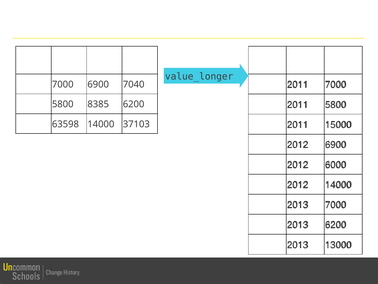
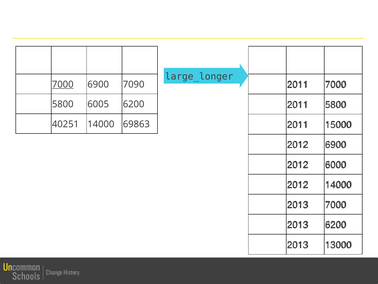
value_longer: value_longer -> large_longer
7000 at (63, 84) underline: none -> present
7040: 7040 -> 7090
8385: 8385 -> 6005
63598: 63598 -> 40251
37103: 37103 -> 69863
